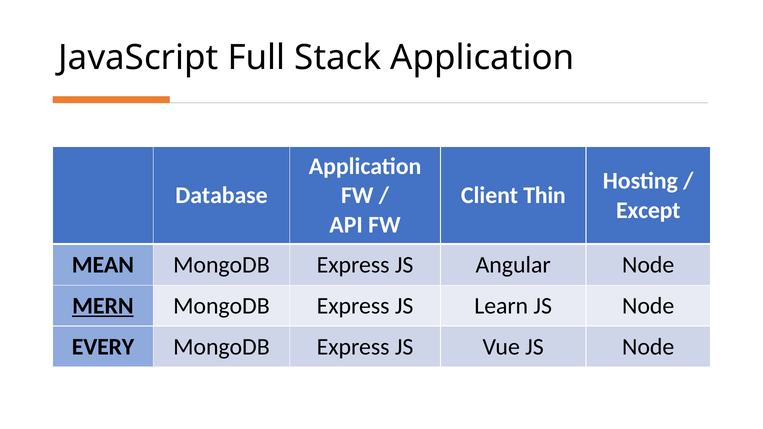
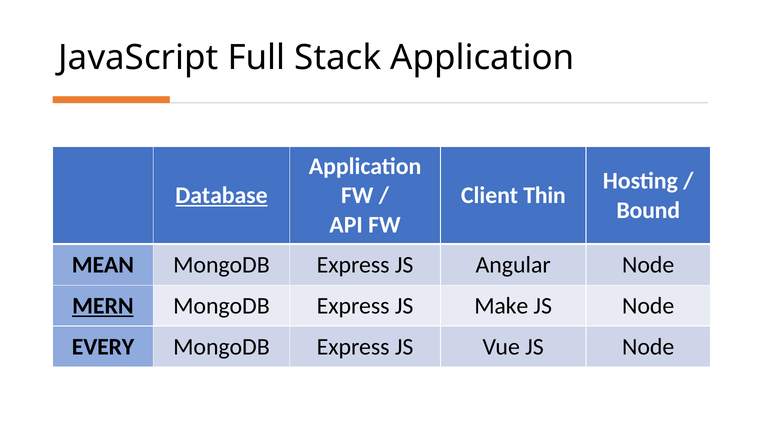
Database underline: none -> present
Except: Except -> Bound
Learn: Learn -> Make
